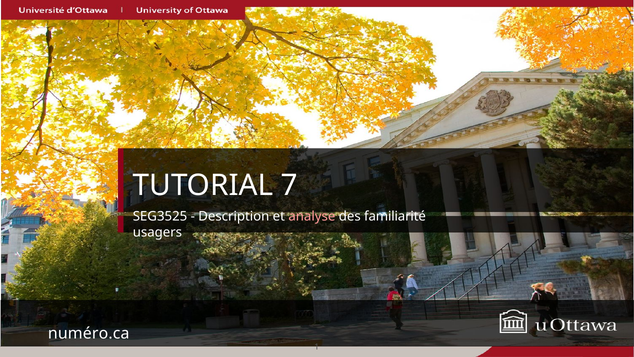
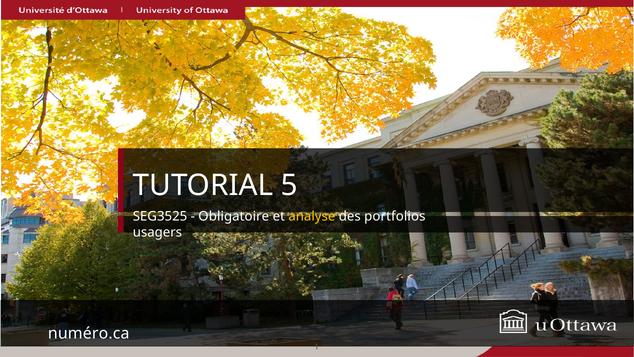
7: 7 -> 5
Description: Description -> Obligatoire
analyse colour: pink -> yellow
familiarité: familiarité -> portfolios
